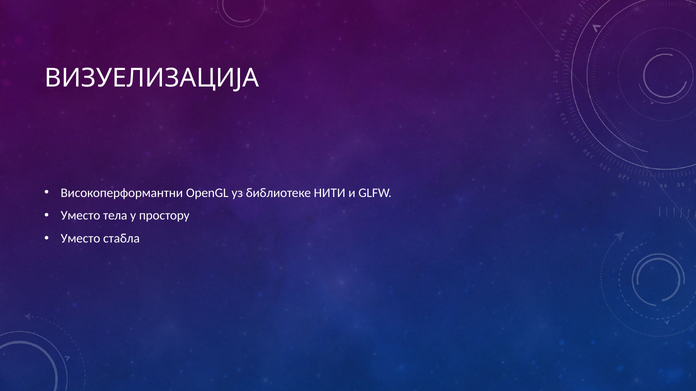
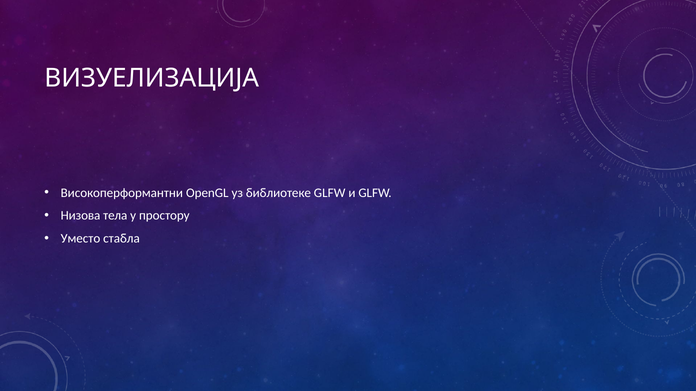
библиотеке НИТИ: НИТИ -> GLFW
Уместо at (80, 216): Уместо -> Низова
